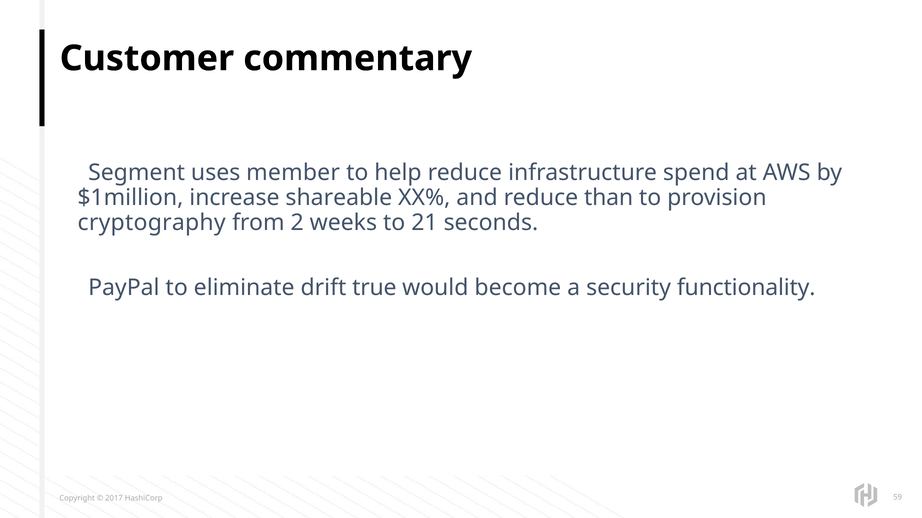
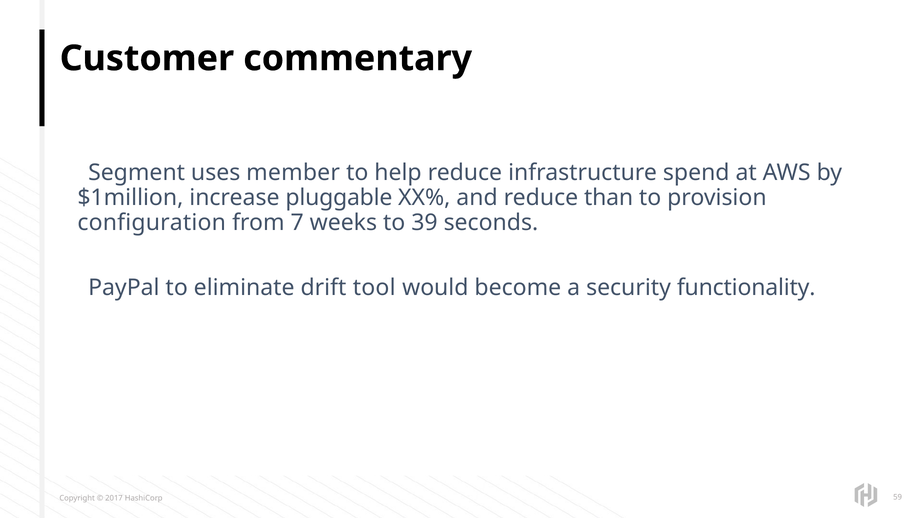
shareable: shareable -> pluggable
cryptography: cryptography -> configuration
2: 2 -> 7
21: 21 -> 39
true: true -> tool
